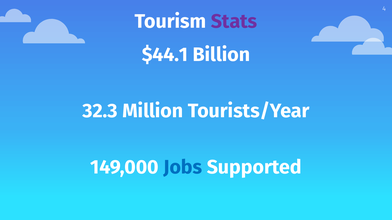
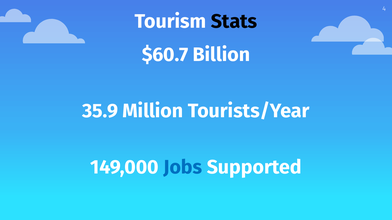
Stats colour: purple -> black
$44.1: $44.1 -> $60.7
32.3: 32.3 -> 35.9
